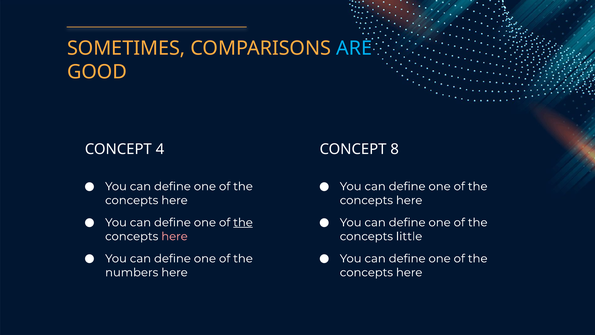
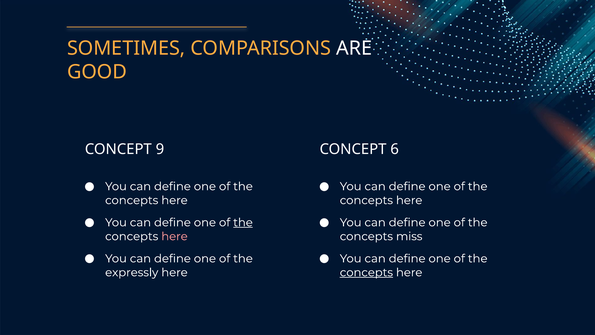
ARE colour: light blue -> white
4: 4 -> 9
8: 8 -> 6
little: little -> miss
numbers: numbers -> expressly
concepts at (366, 272) underline: none -> present
